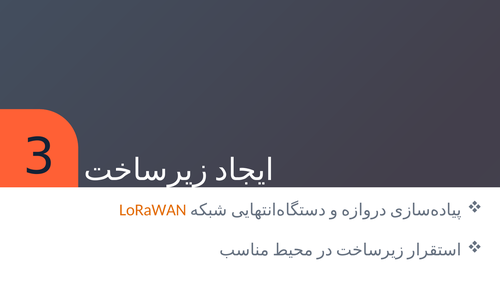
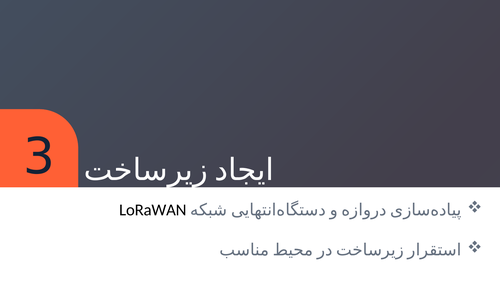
LoRaWAN colour: orange -> black
